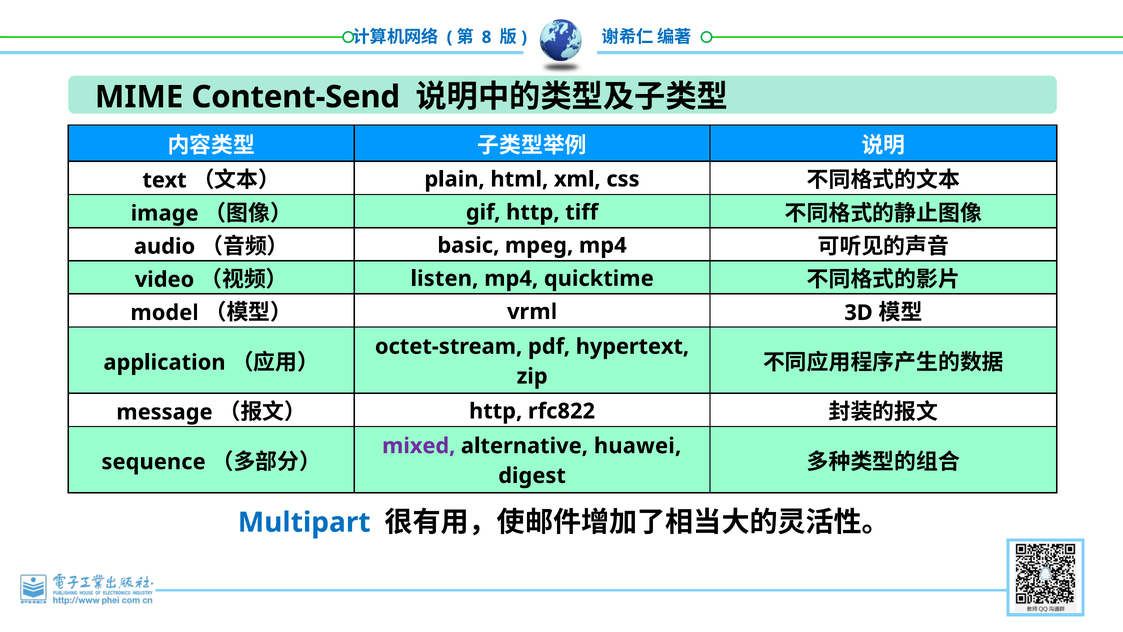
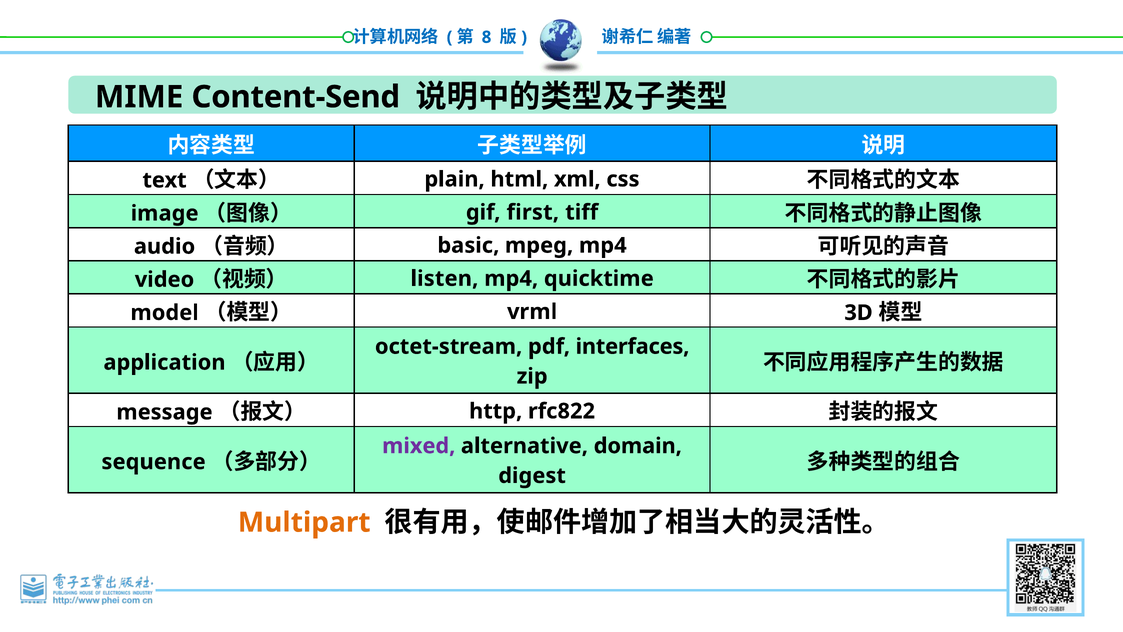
gif http: http -> first
hypertext: hypertext -> interfaces
huawei: huawei -> domain
Multipart colour: blue -> orange
